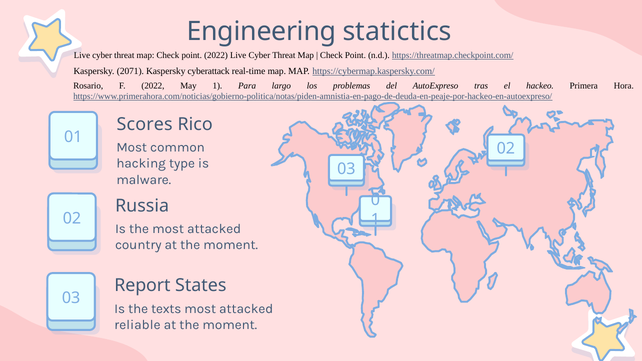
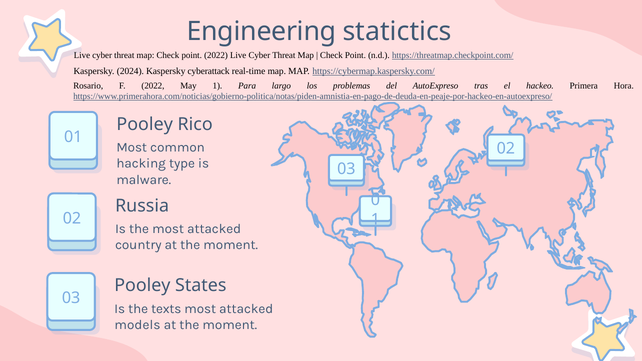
2071: 2071 -> 2024
Scores at (145, 124): Scores -> Pooley
Report at (142, 286): Report -> Pooley
reliable: reliable -> models
